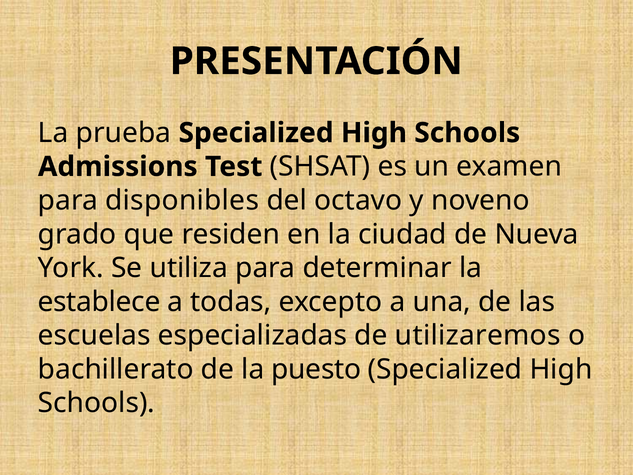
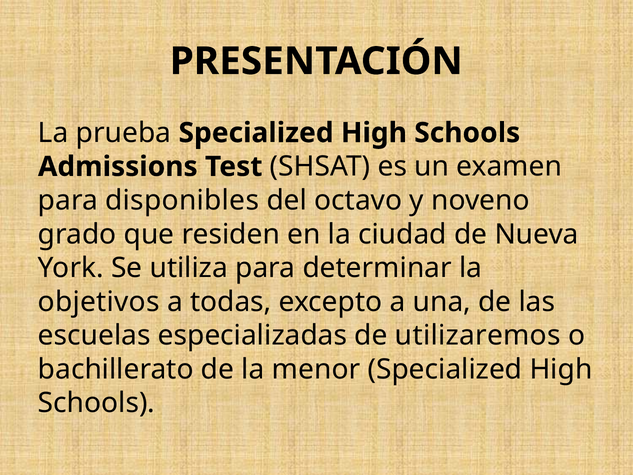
establece: establece -> objetivos
puesto: puesto -> menor
